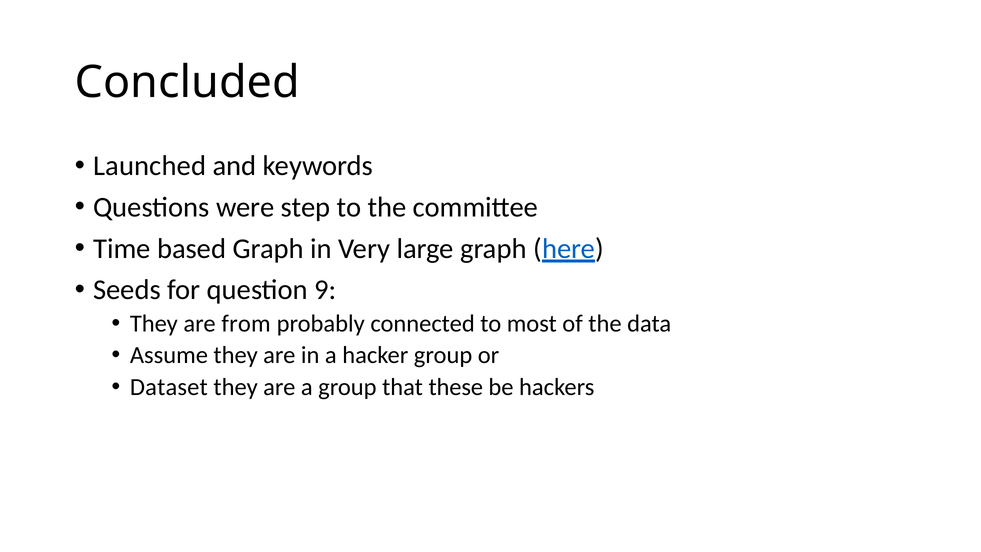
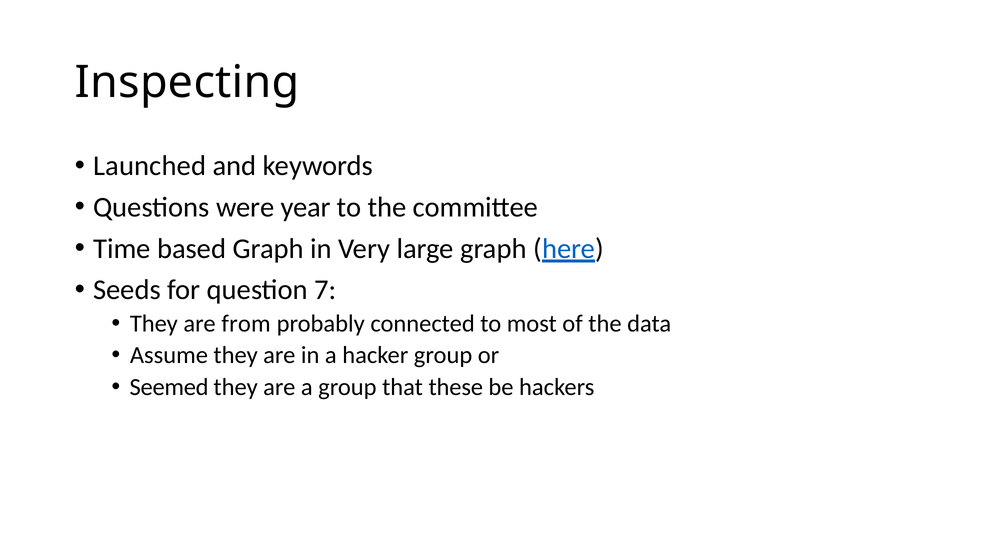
Concluded: Concluded -> Inspecting
step: step -> year
9: 9 -> 7
Dataset: Dataset -> Seemed
